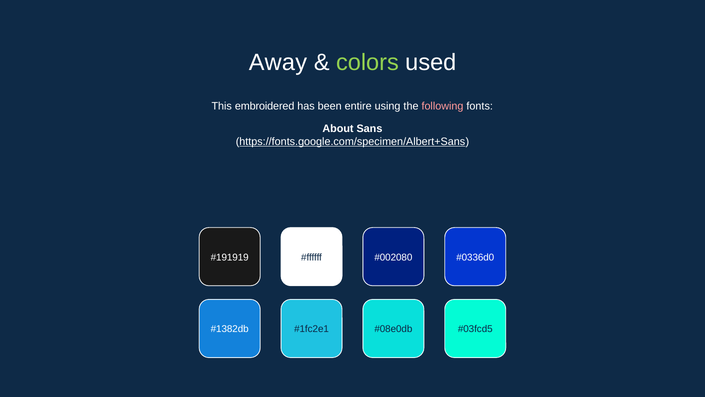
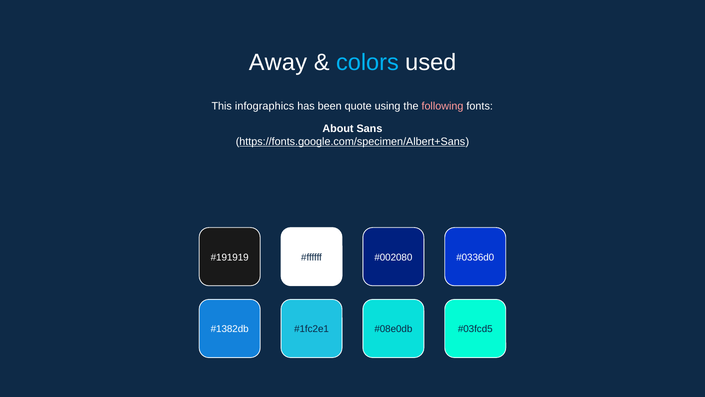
colors colour: light green -> light blue
embroidered: embroidered -> infographics
entire: entire -> quote
